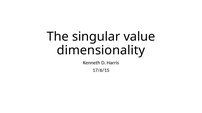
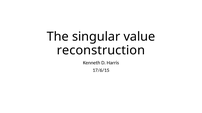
dimensionality: dimensionality -> reconstruction
